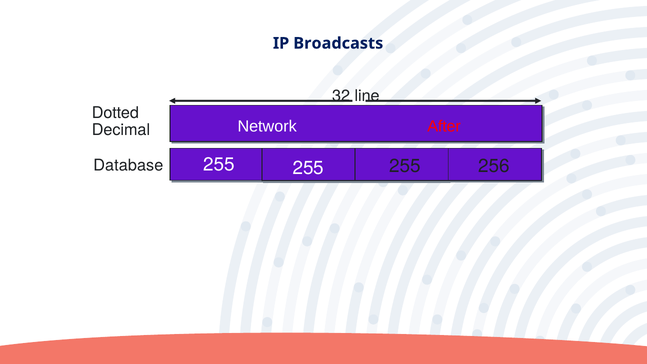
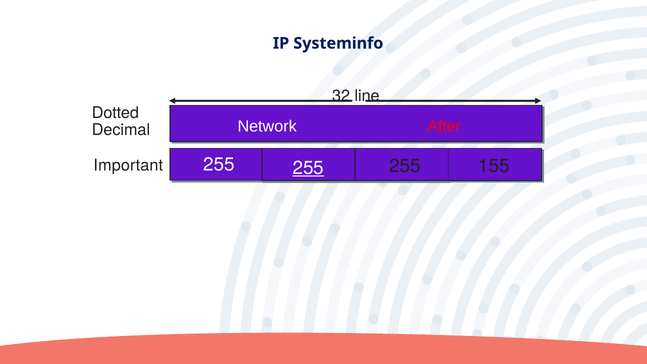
Broadcasts: Broadcasts -> Systeminfo
255 at (308, 168) underline: none -> present
256: 256 -> 155
Database: Database -> Important
